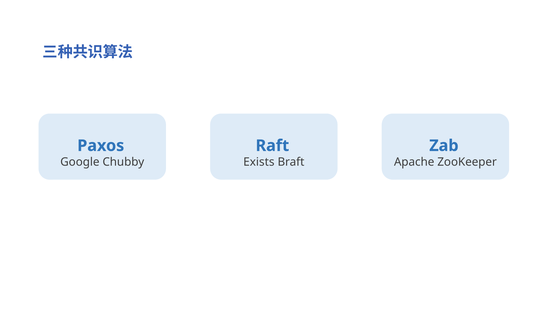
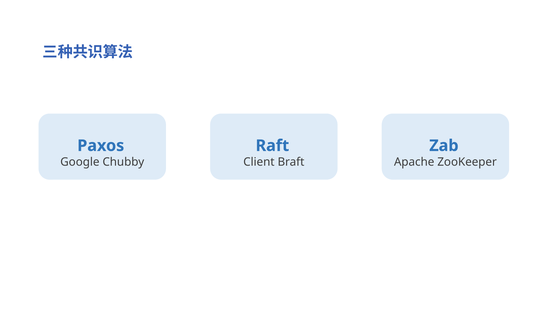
Exists: Exists -> Client
